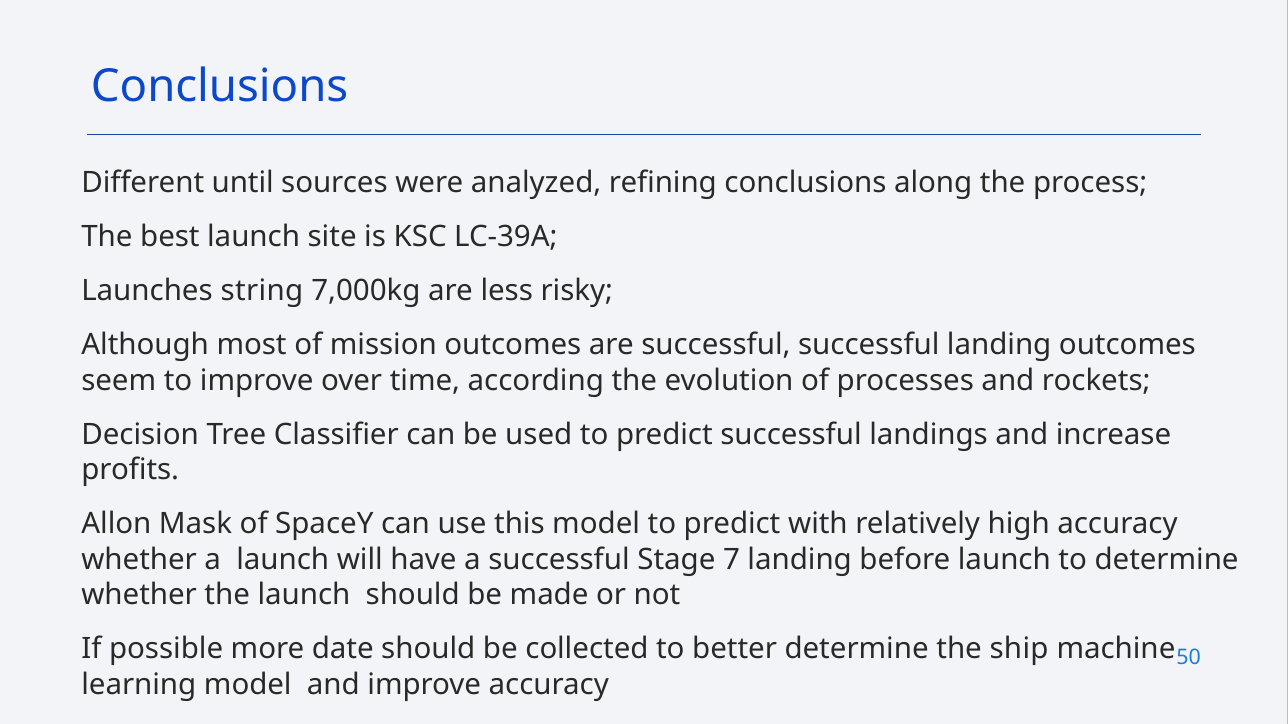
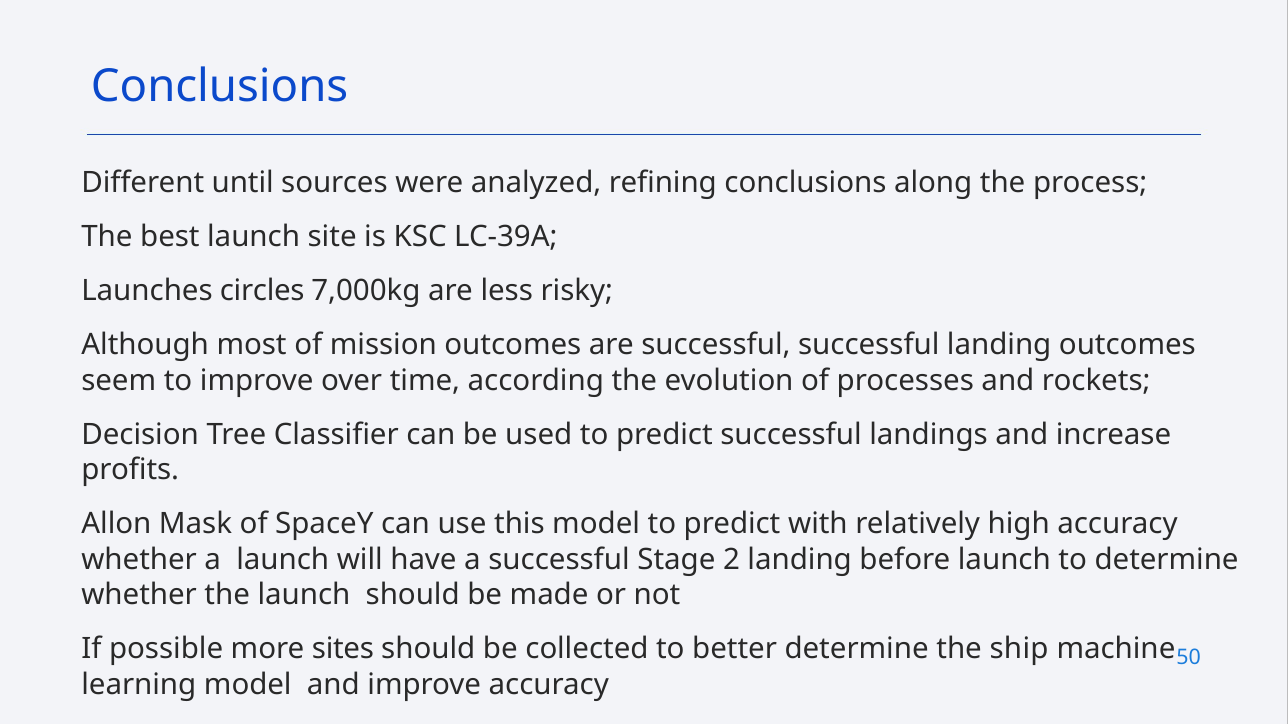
string: string -> circles
7: 7 -> 2
date: date -> sites
